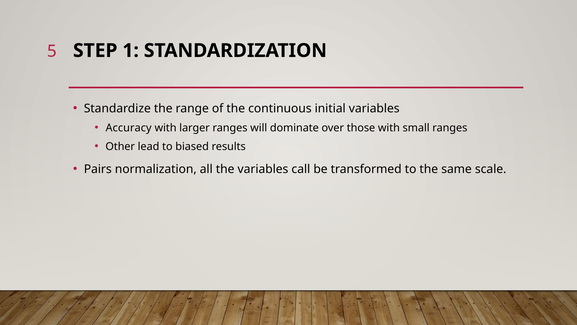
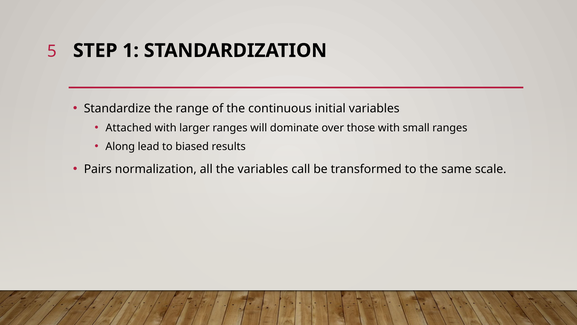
Accuracy: Accuracy -> Attached
Other: Other -> Along
